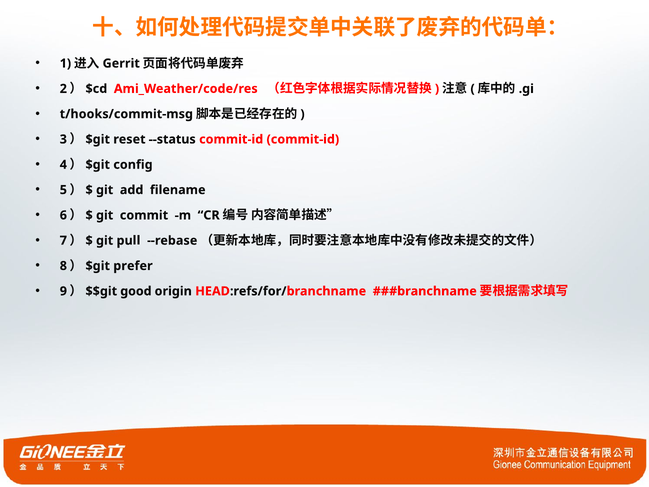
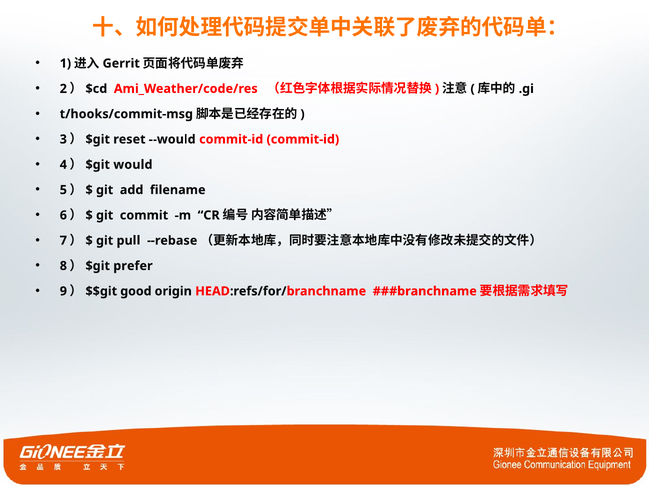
--status: --status -> --would
config: config -> would
